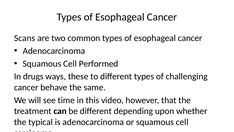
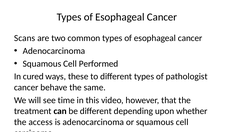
drugs: drugs -> cured
challenging: challenging -> pathologist
typical: typical -> access
